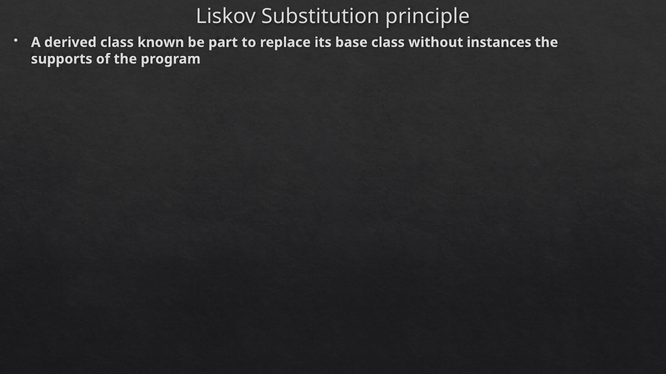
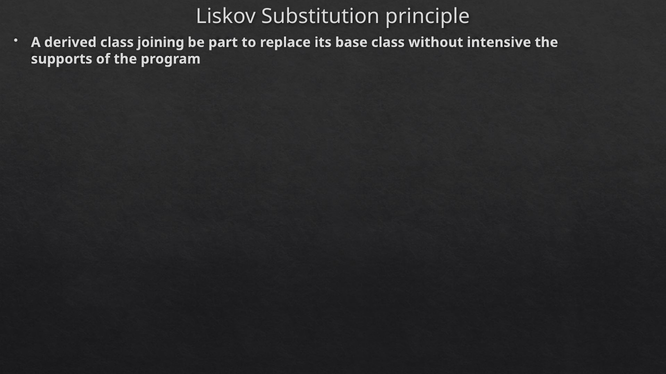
known: known -> joining
instances: instances -> intensive
